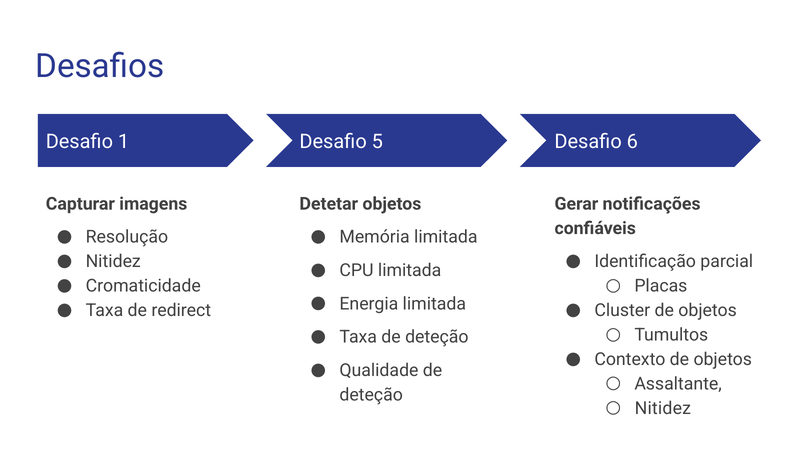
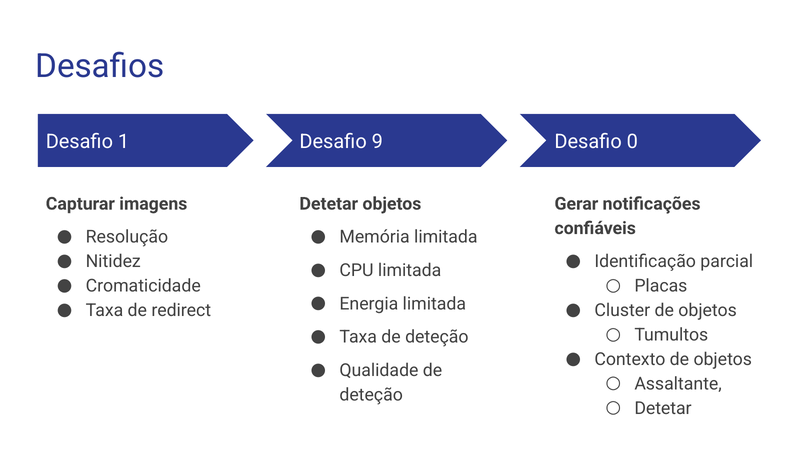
5: 5 -> 9
6: 6 -> 0
Nitidez at (663, 409): Nitidez -> Detetar
